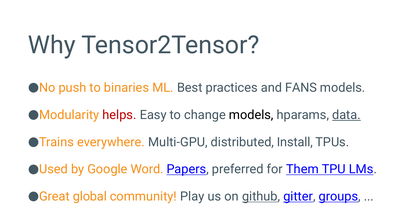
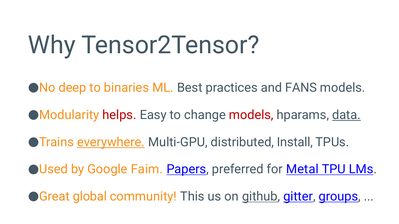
push: push -> deep
models at (251, 115) colour: black -> red
everywhere underline: none -> present
Word: Word -> Faim
Them: Them -> Metal
Play: Play -> This
